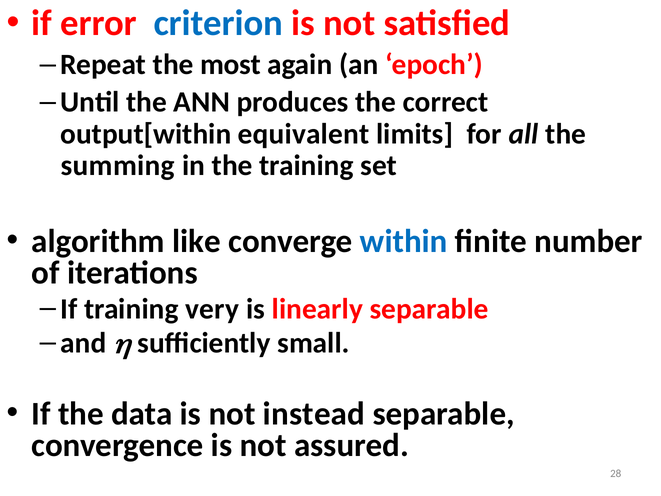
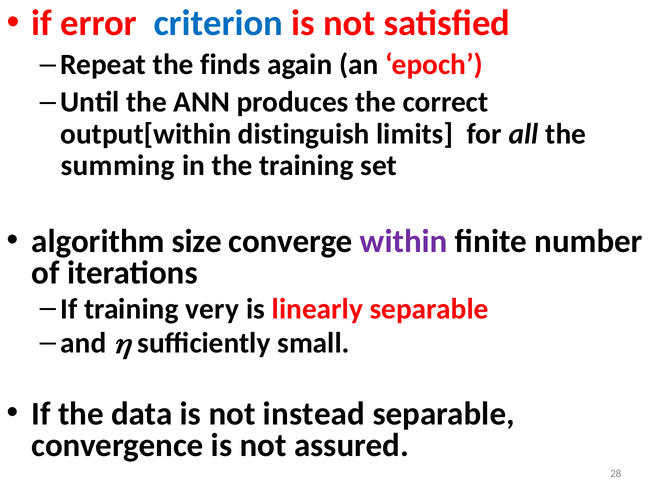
most: most -> finds
equivalent: equivalent -> distinguish
like: like -> size
within colour: blue -> purple
